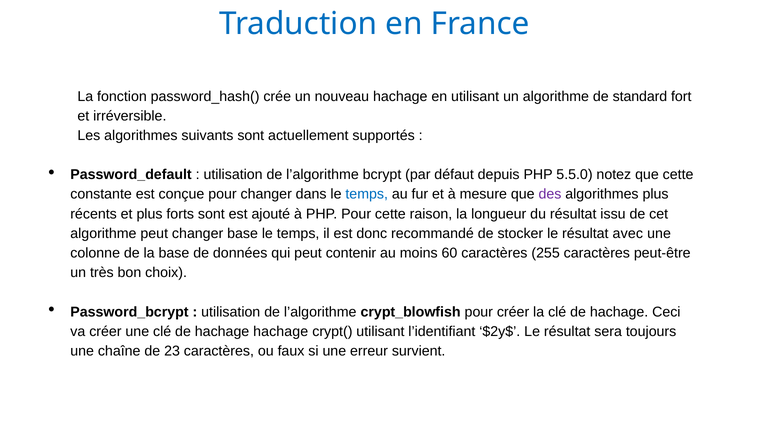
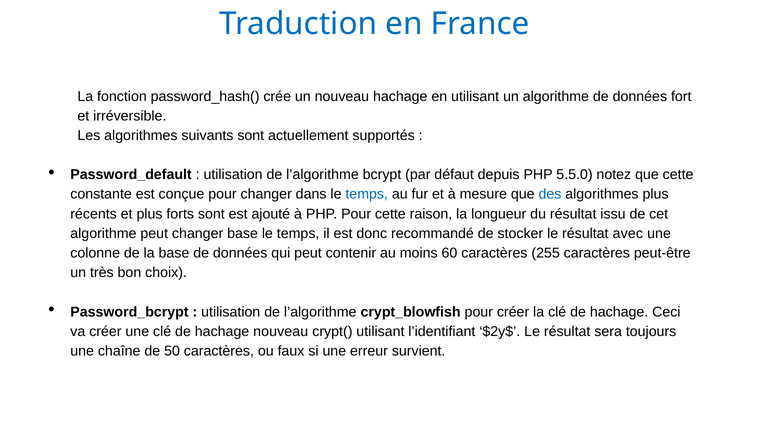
algorithme de standard: standard -> données
des colour: purple -> blue
hachage hachage: hachage -> nouveau
23: 23 -> 50
